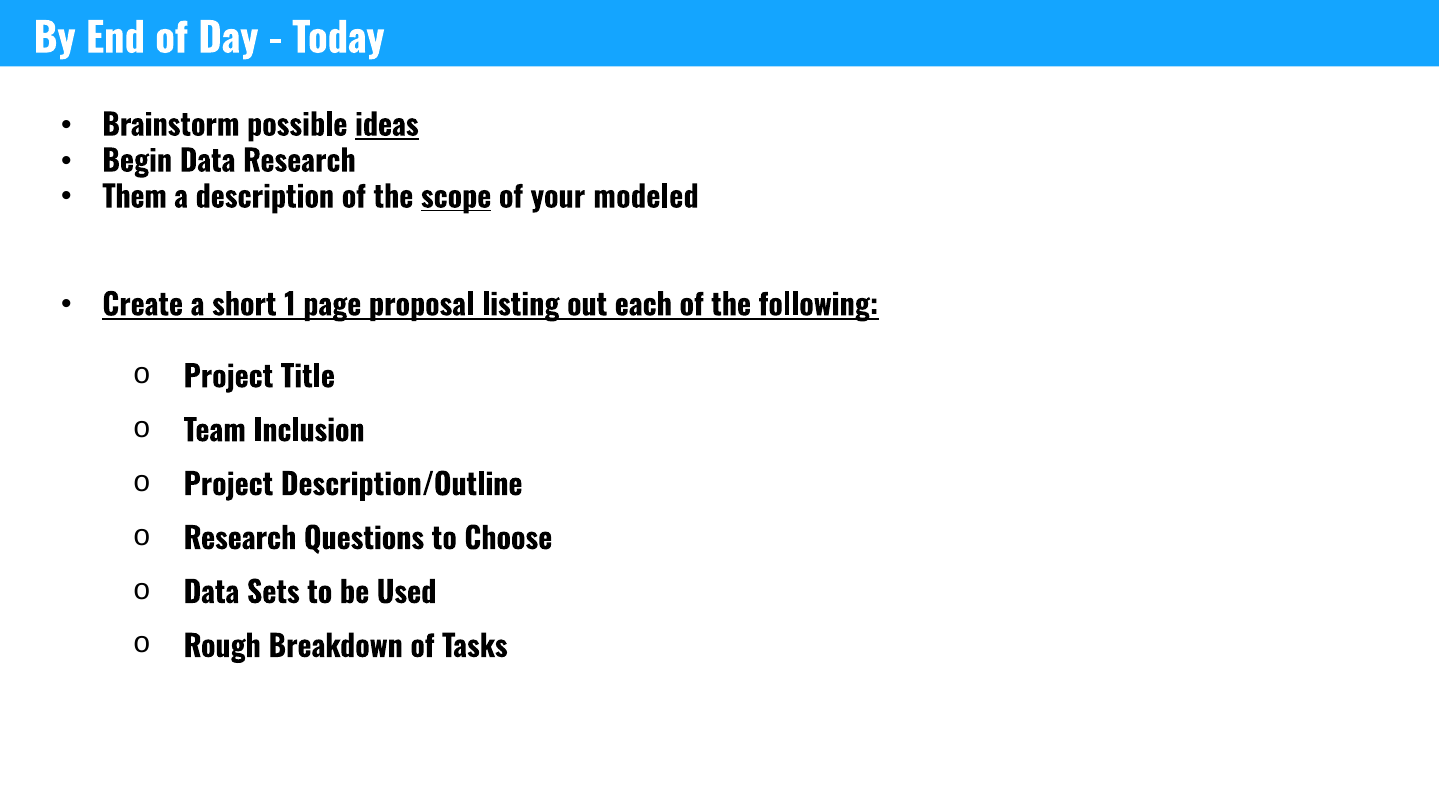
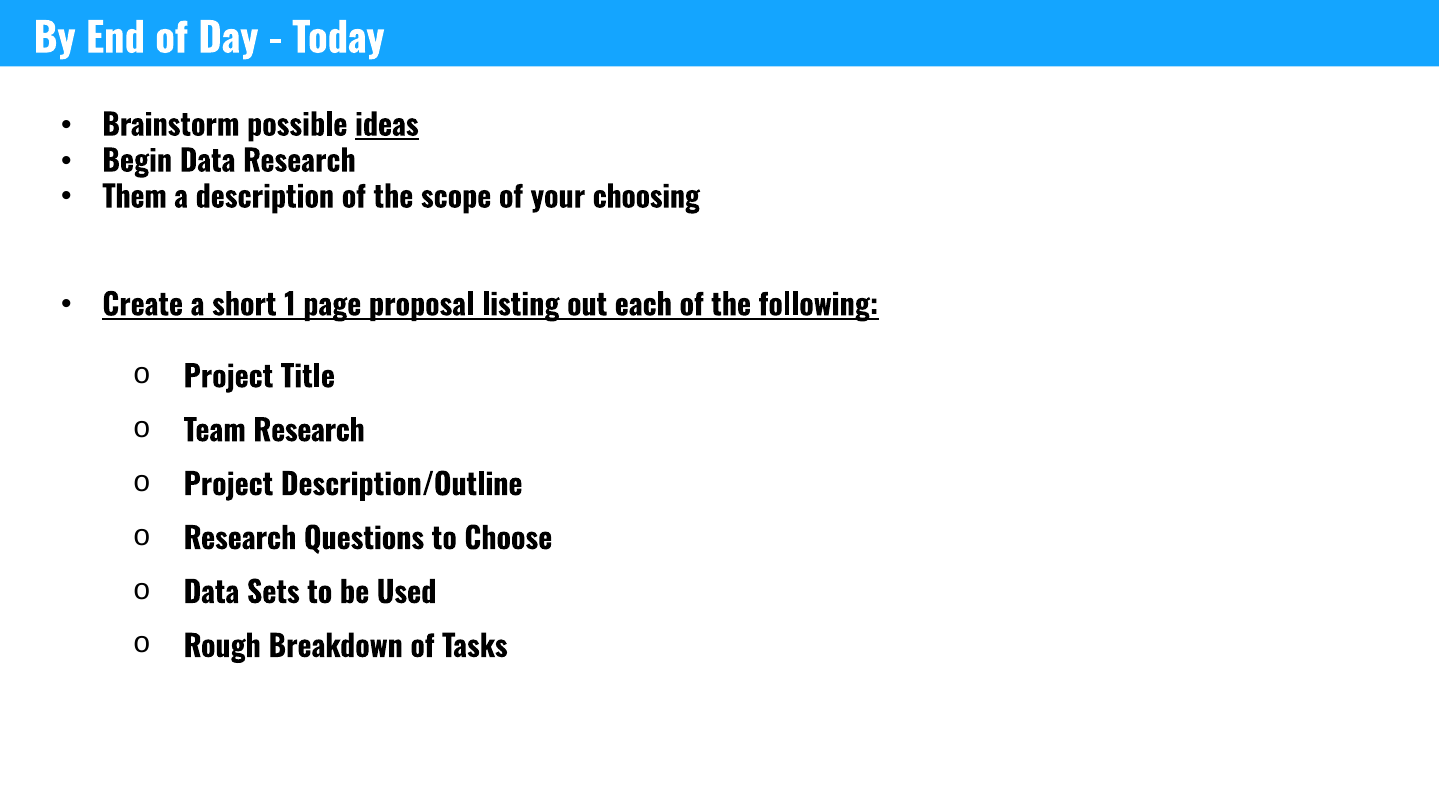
scope underline: present -> none
modeled: modeled -> choosing
Team Inclusion: Inclusion -> Research
